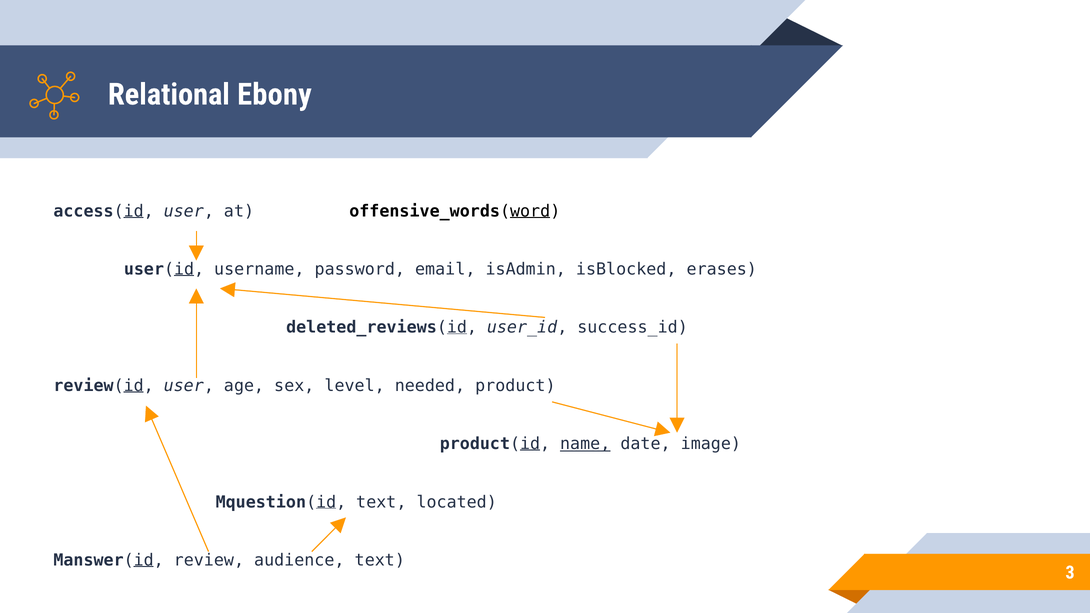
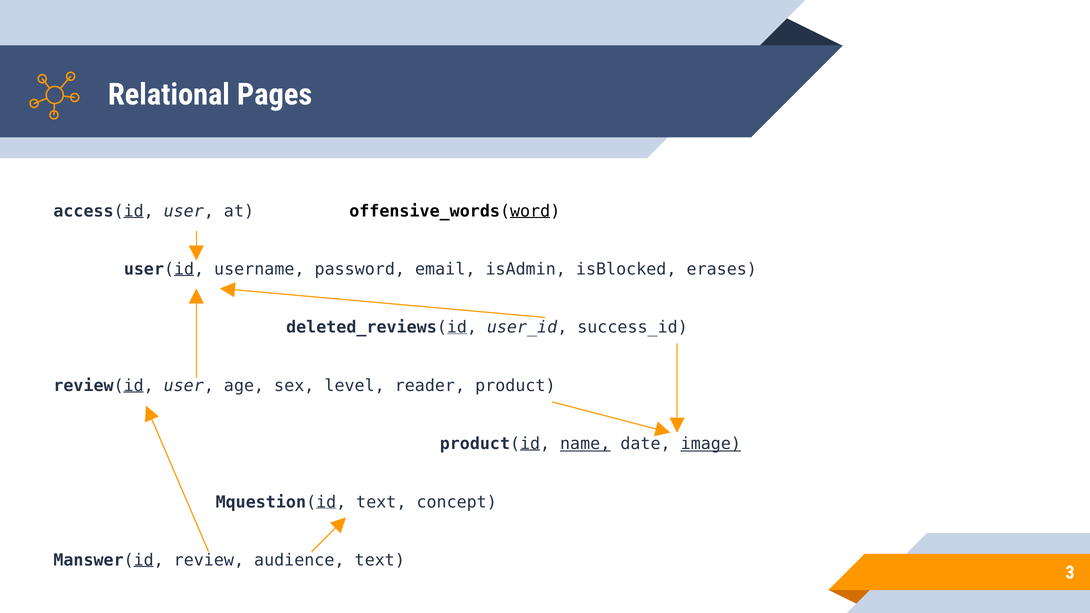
Ebony: Ebony -> Pages
needed: needed -> reader
image underline: none -> present
located: located -> concept
